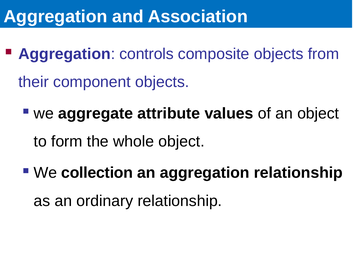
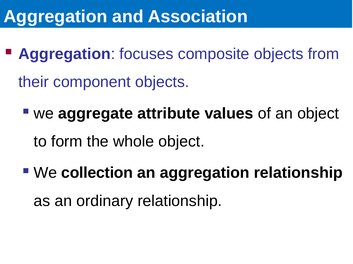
controls: controls -> focuses
